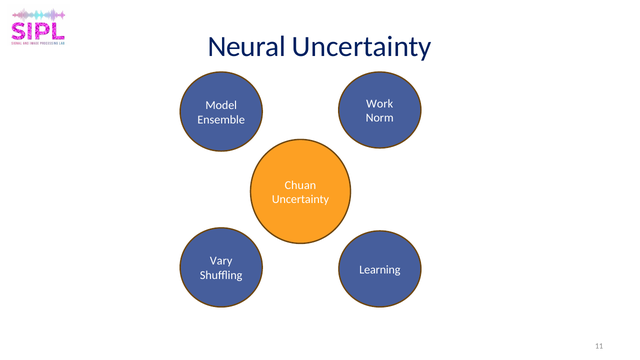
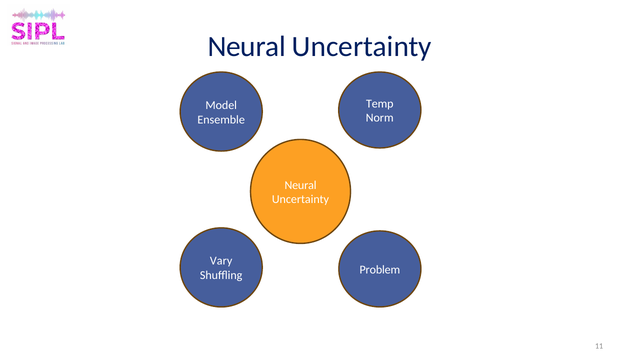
Work: Work -> Temp
Chuan at (300, 185): Chuan -> Neural
Learning: Learning -> Problem
